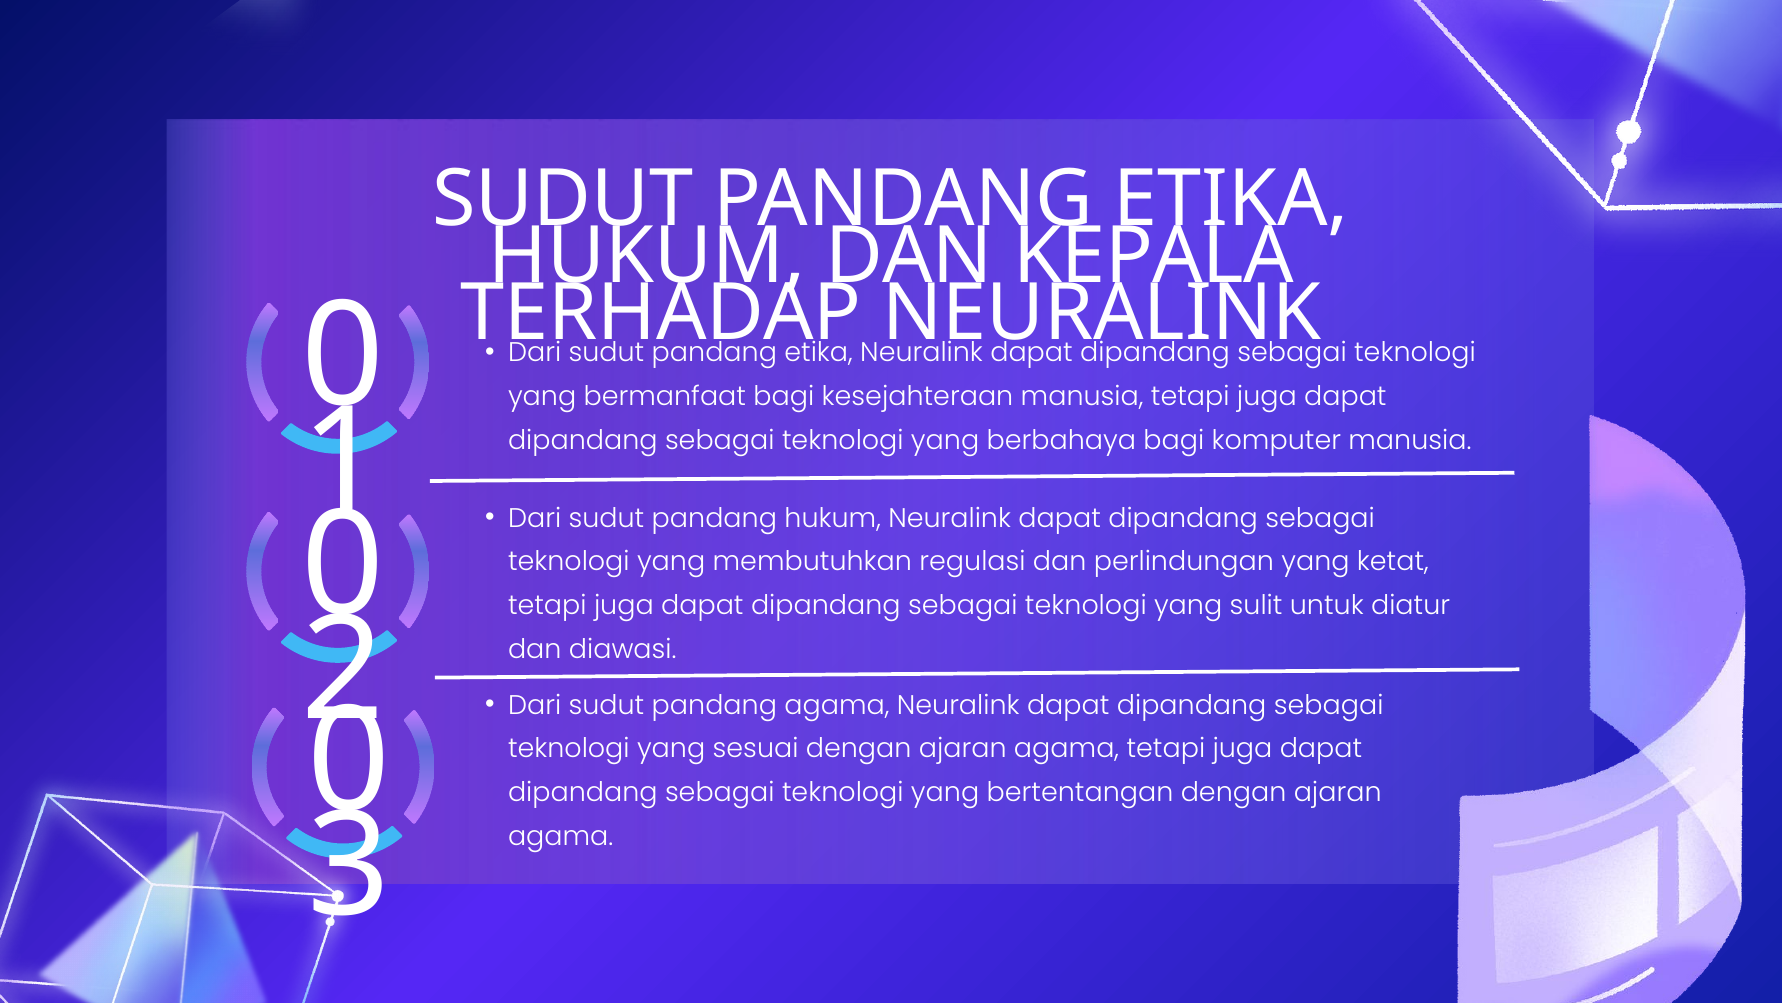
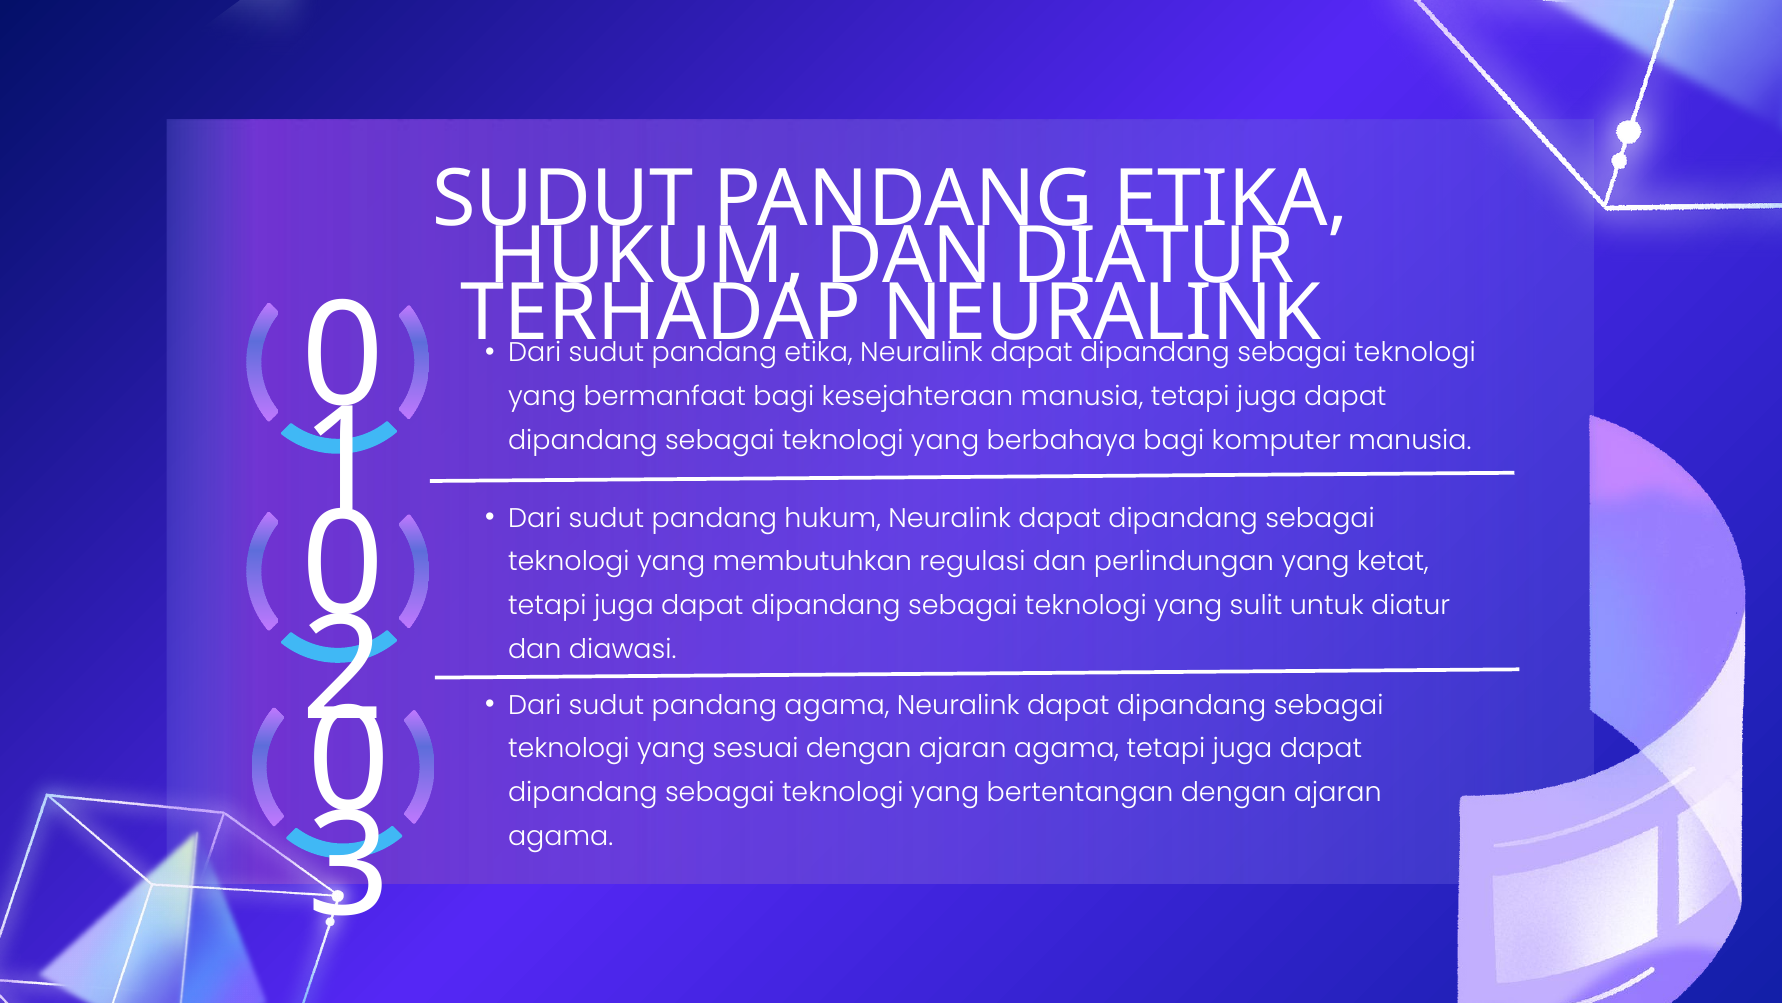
DAN KEPALA: KEPALA -> DIATUR
